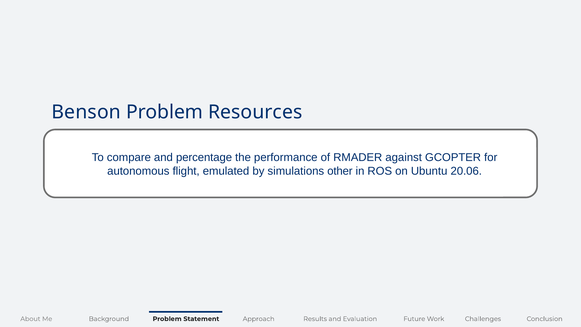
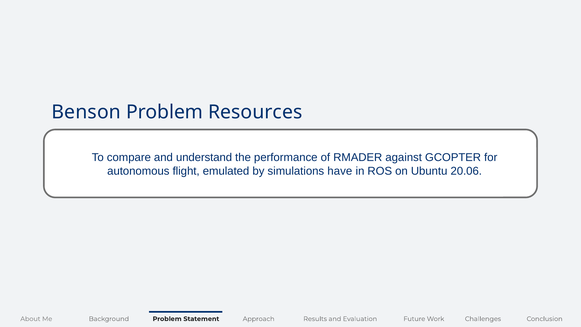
percentage: percentage -> understand
other: other -> have
